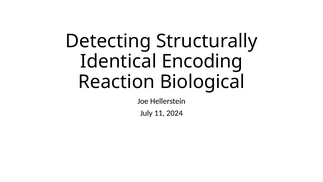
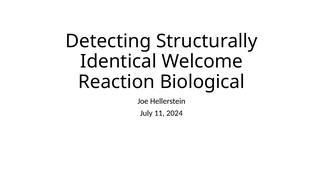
Encoding: Encoding -> Welcome
